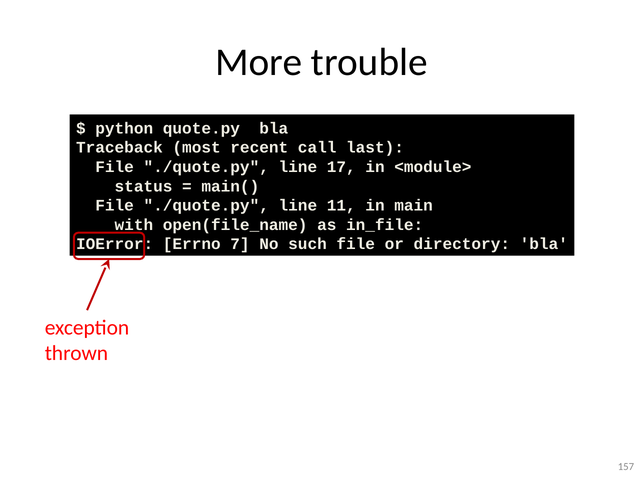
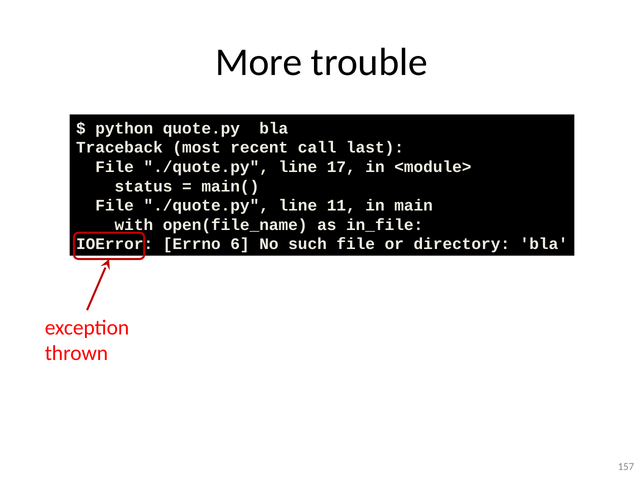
7: 7 -> 6
